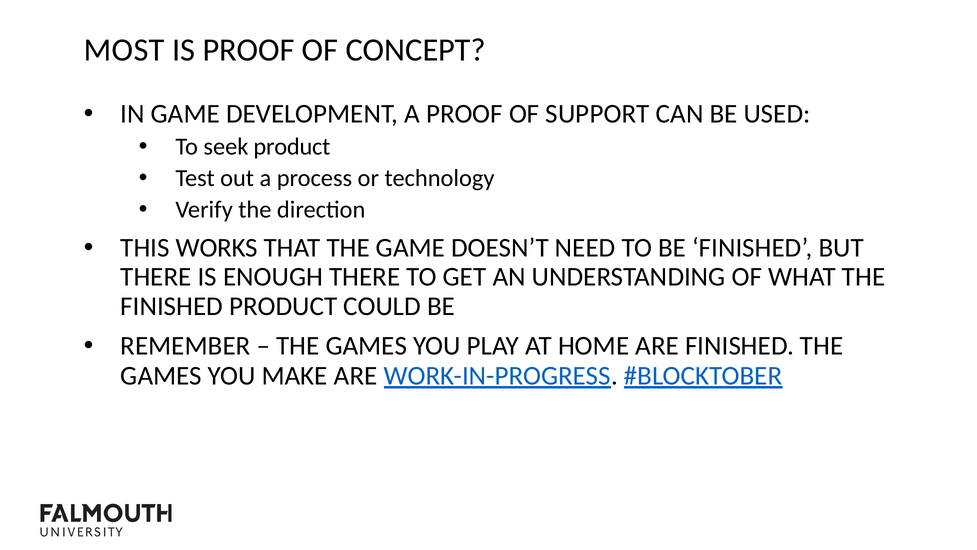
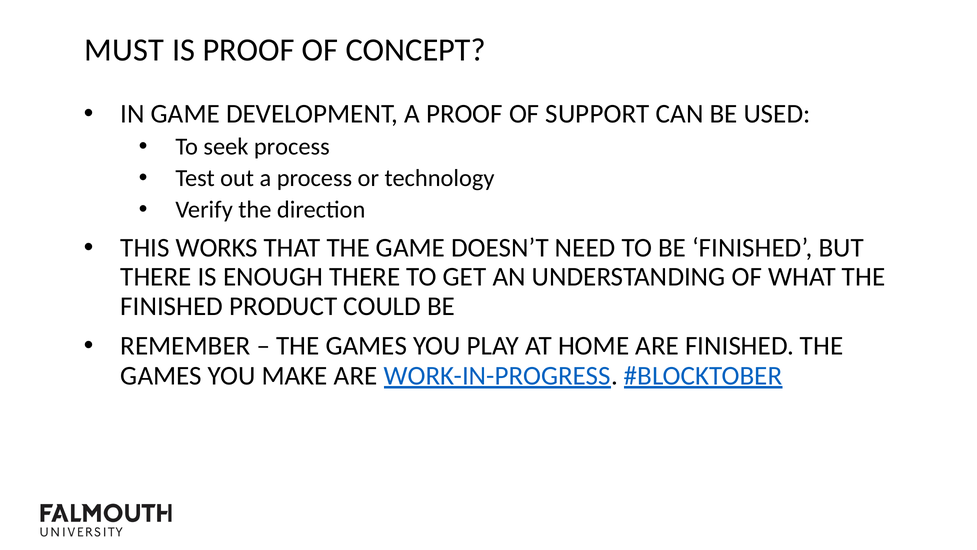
MOST: MOST -> MUST
seek product: product -> process
